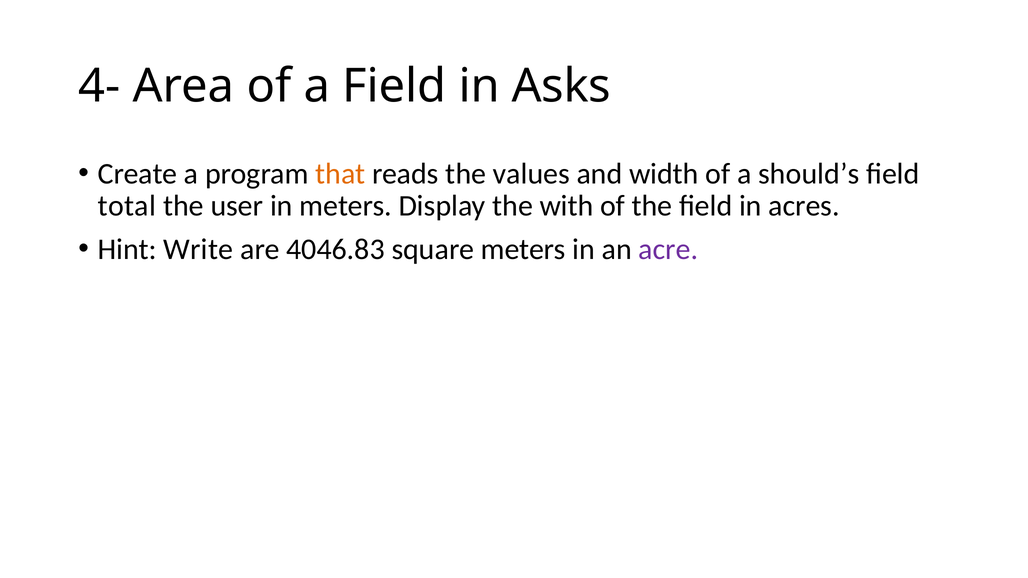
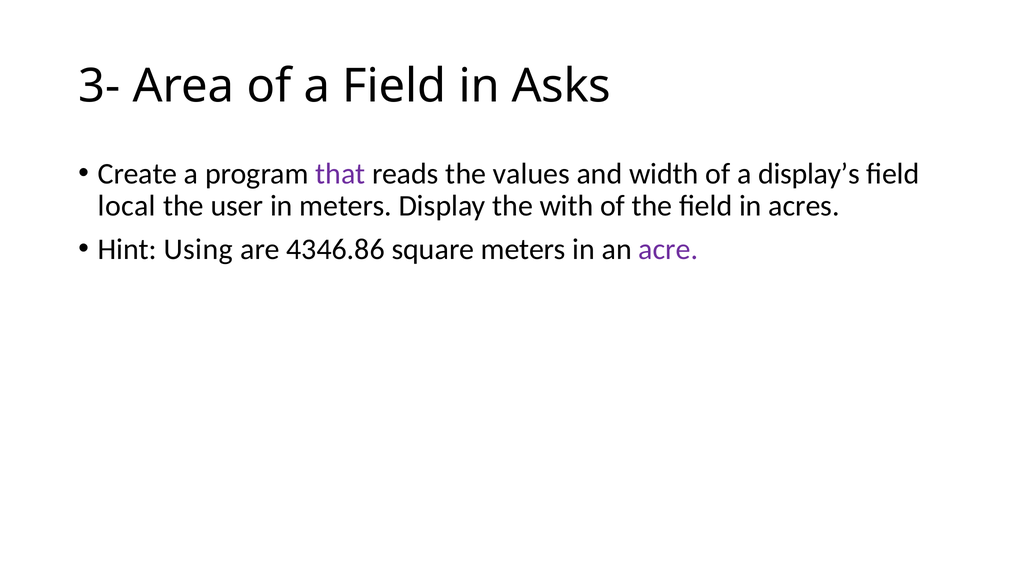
4-: 4- -> 3-
that colour: orange -> purple
should’s: should’s -> display’s
total: total -> local
Write: Write -> Using
4046.83: 4046.83 -> 4346.86
